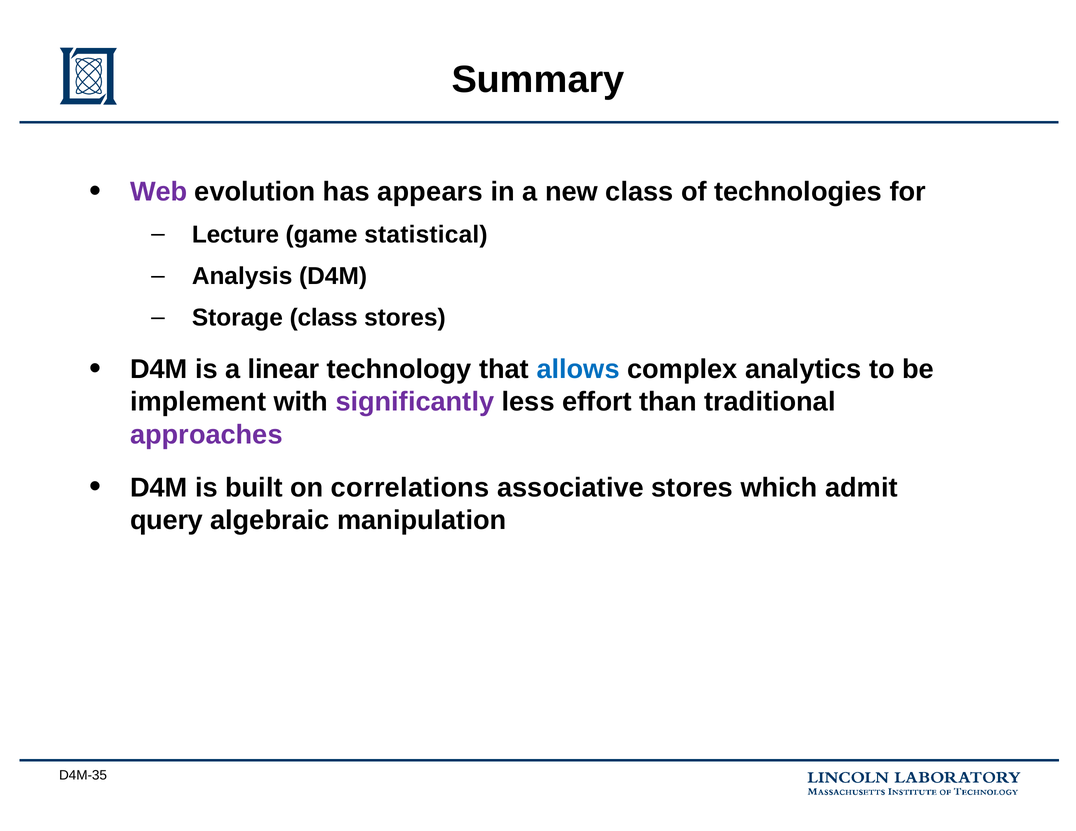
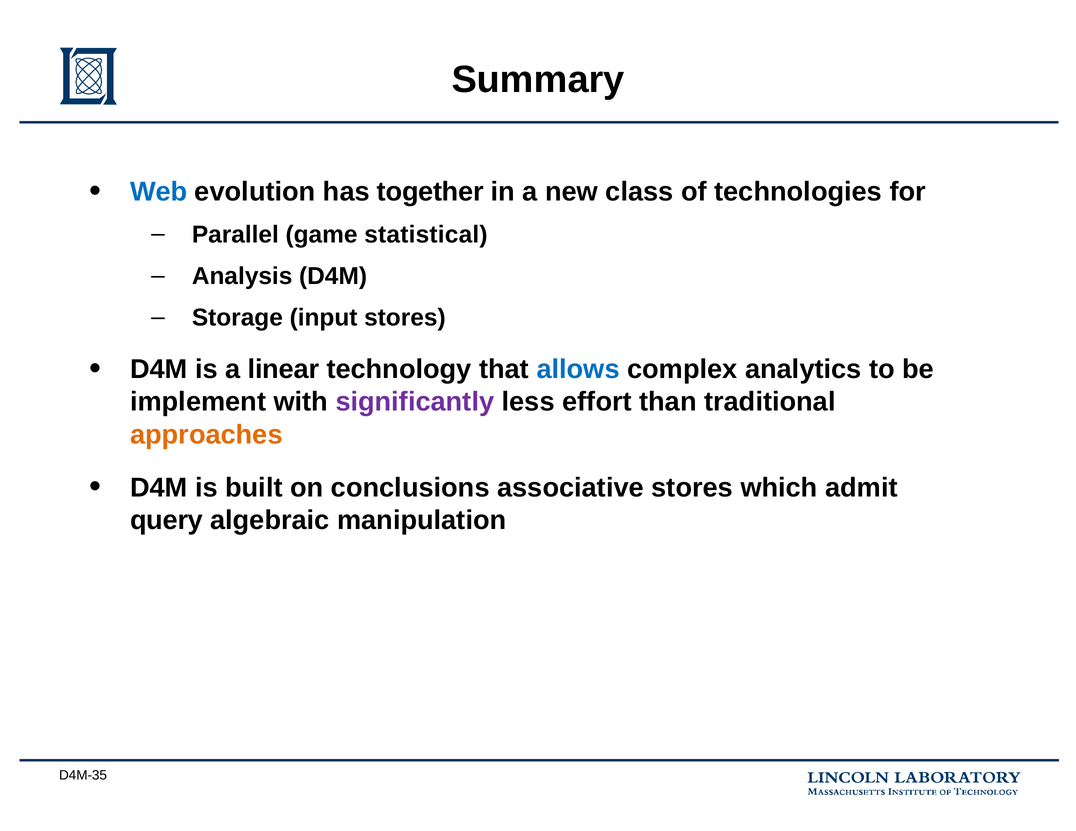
Web colour: purple -> blue
appears: appears -> together
Lecture: Lecture -> Parallel
Storage class: class -> input
approaches colour: purple -> orange
correlations: correlations -> conclusions
